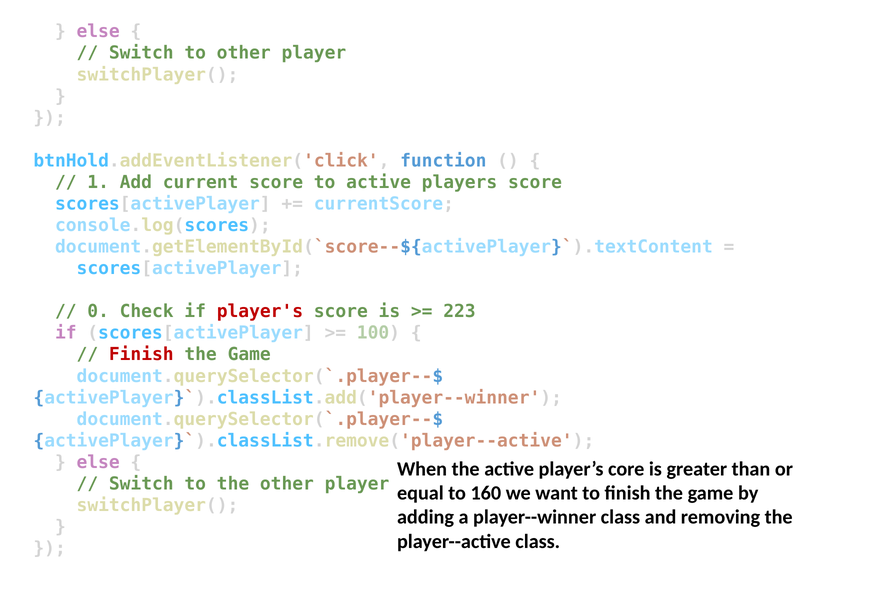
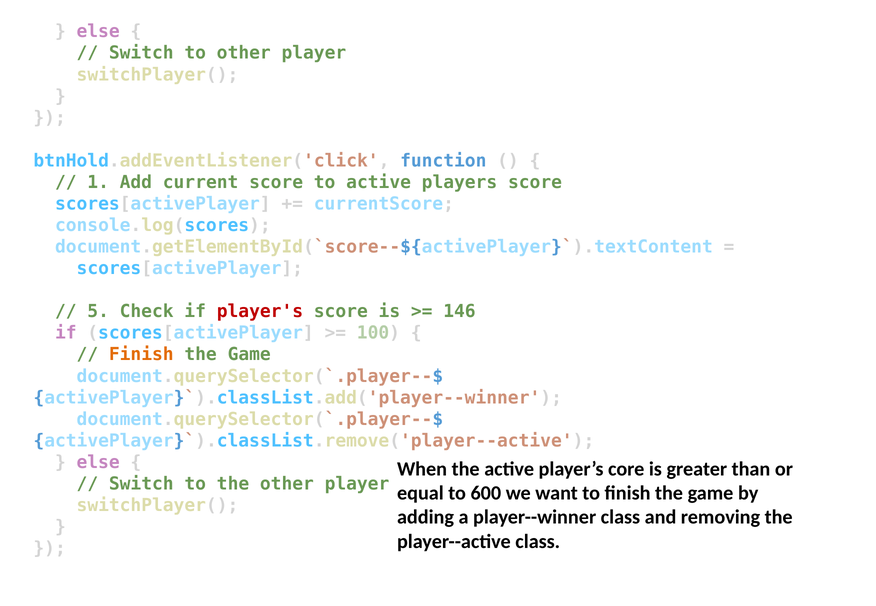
0: 0 -> 5
223: 223 -> 146
Finish at (141, 355) colour: red -> orange
160: 160 -> 600
